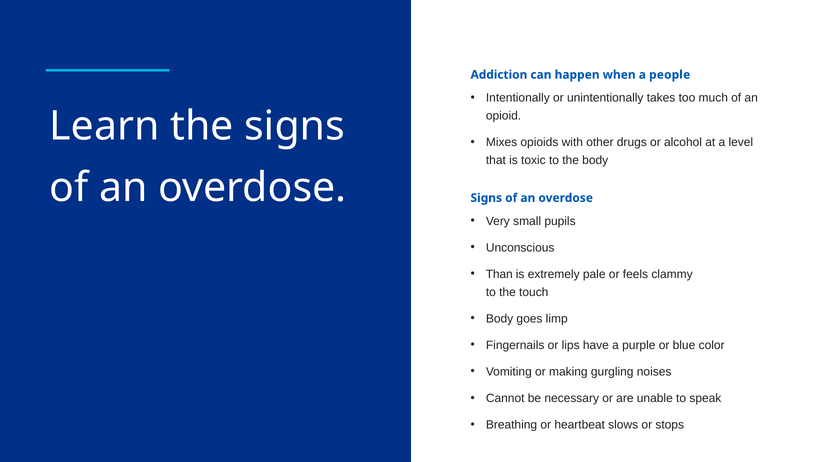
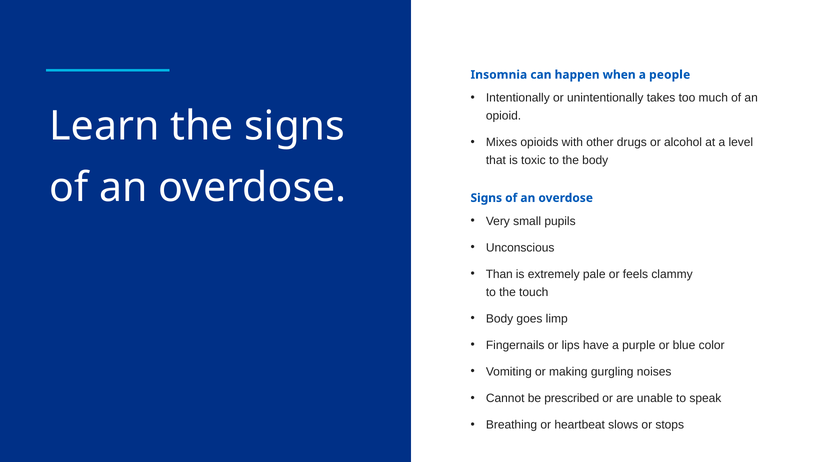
Addiction: Addiction -> Insomnia
necessary: necessary -> prescribed
